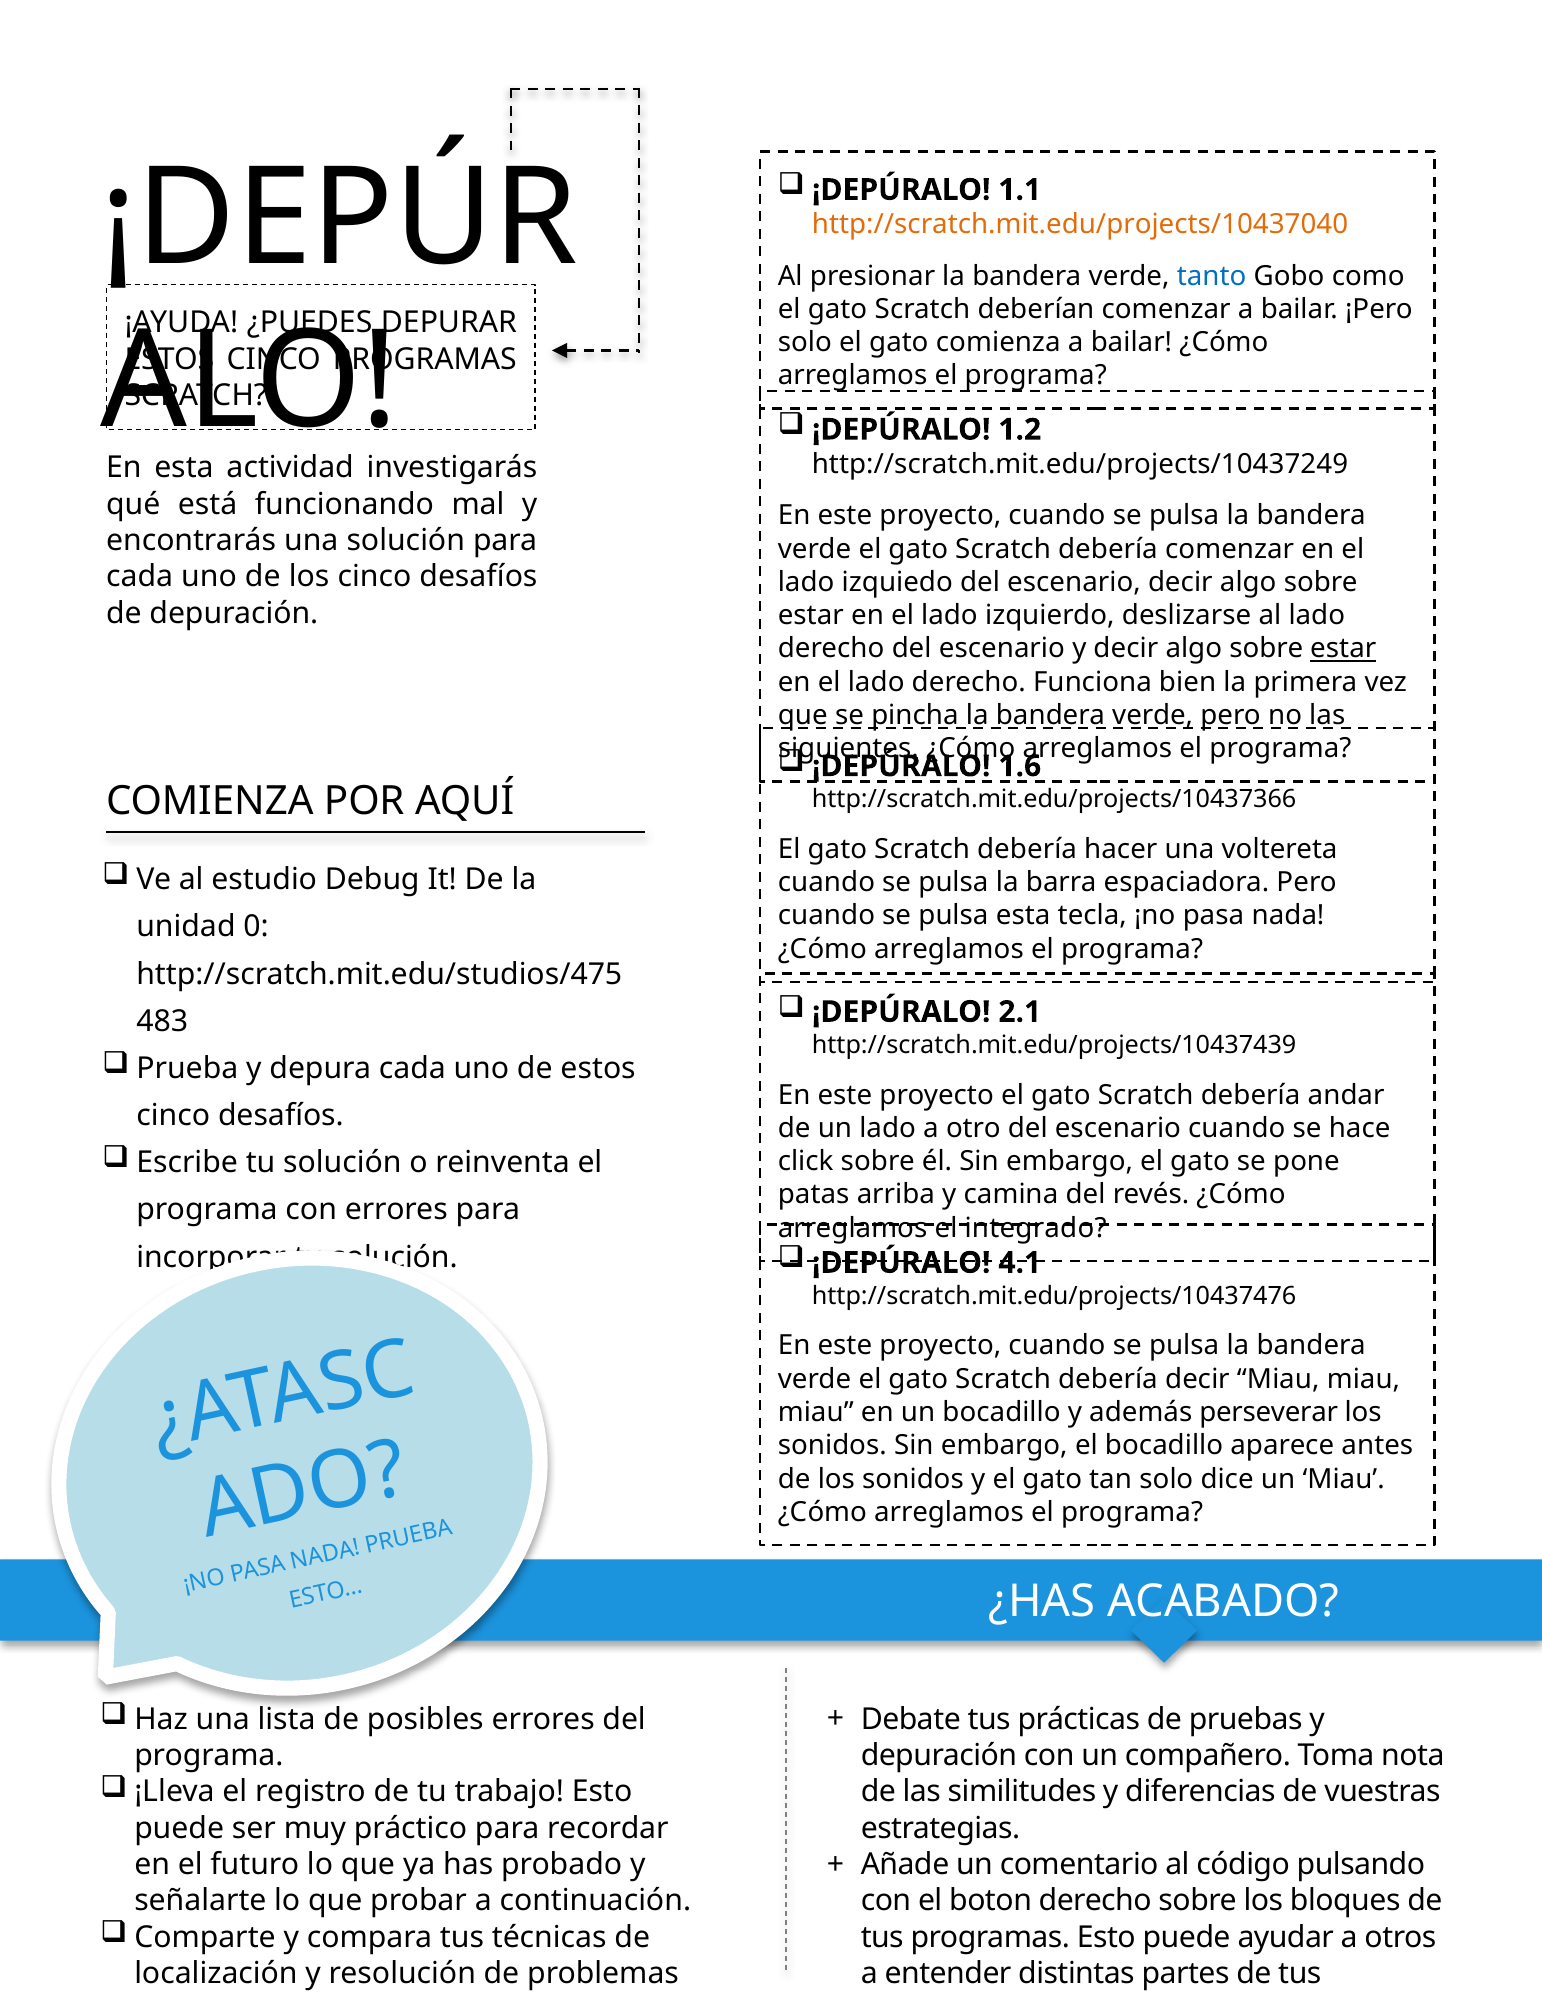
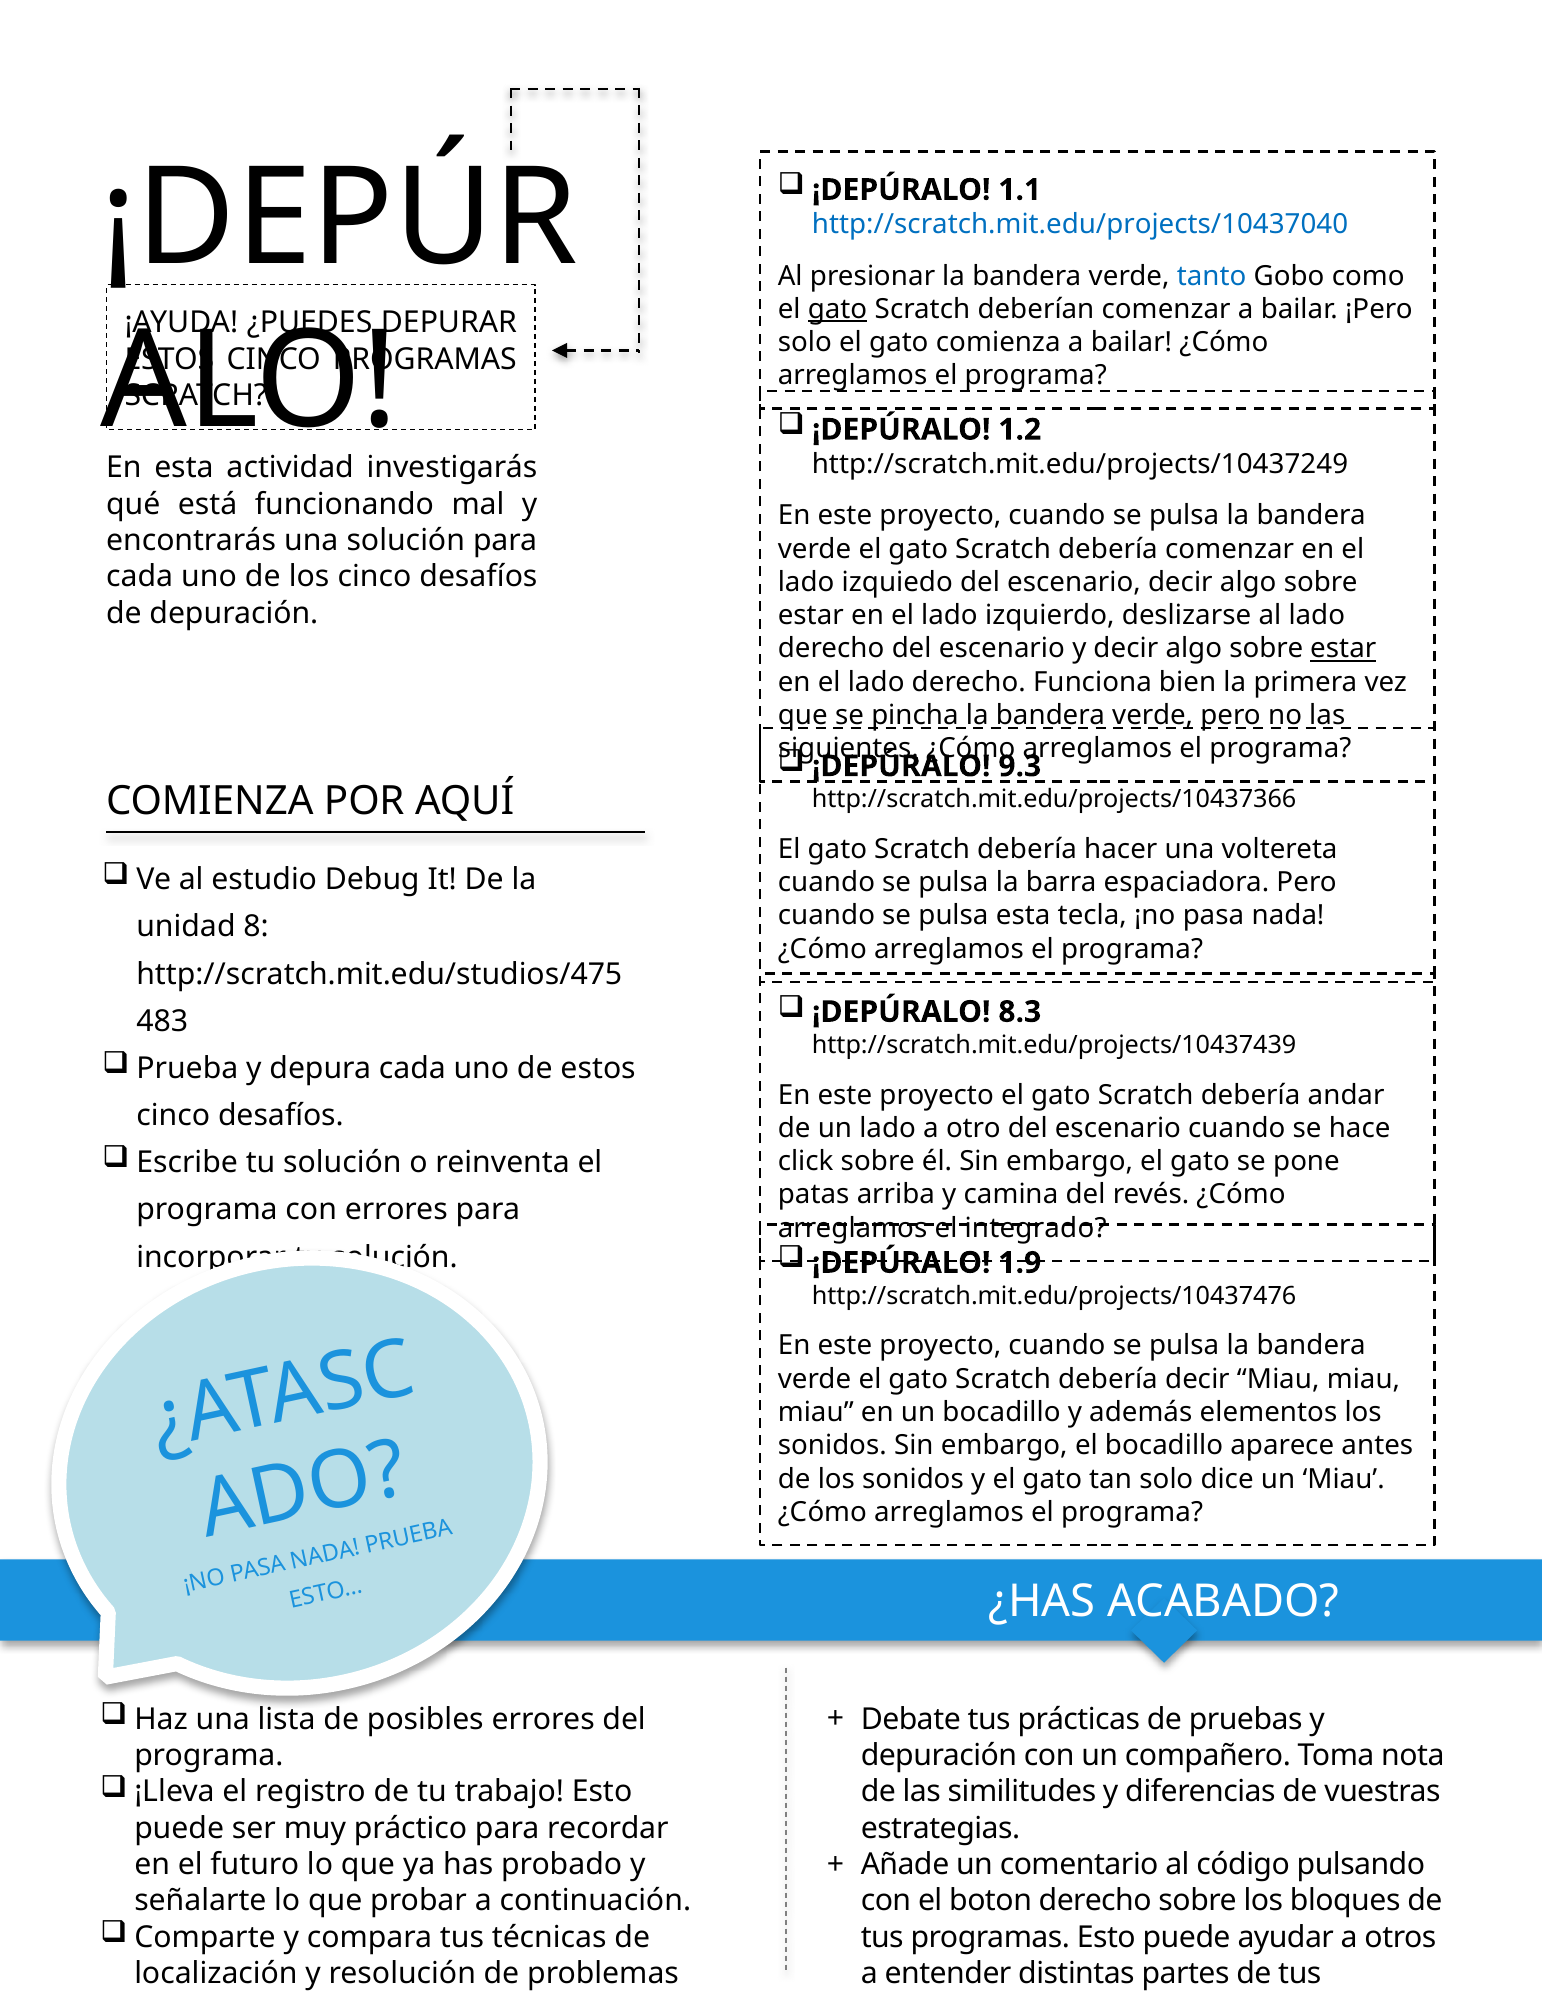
http://scratch.mit.edu/projects/10437040 colour: orange -> blue
gato at (838, 309) underline: none -> present
1.6: 1.6 -> 9.3
0: 0 -> 8
2.1: 2.1 -> 8.3
4.1: 4.1 -> 1.9
perseverar: perseverar -> elementos
